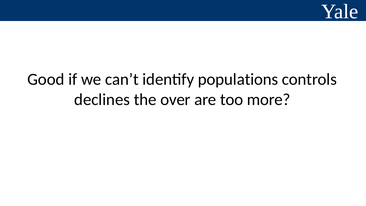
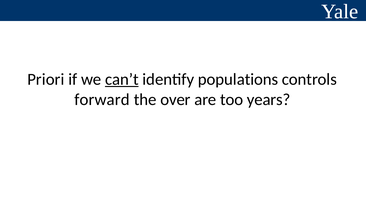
Good: Good -> Priori
can’t underline: none -> present
declines: declines -> forward
more: more -> years
